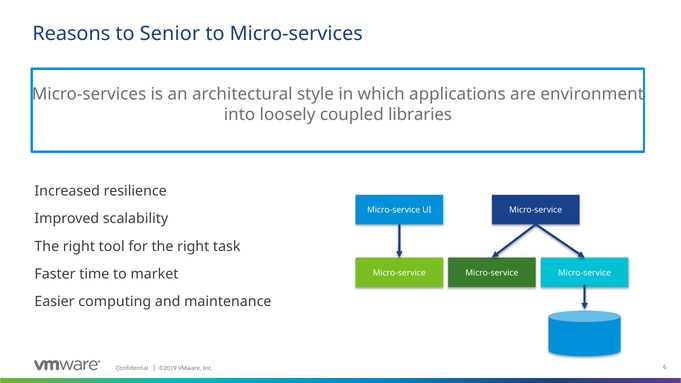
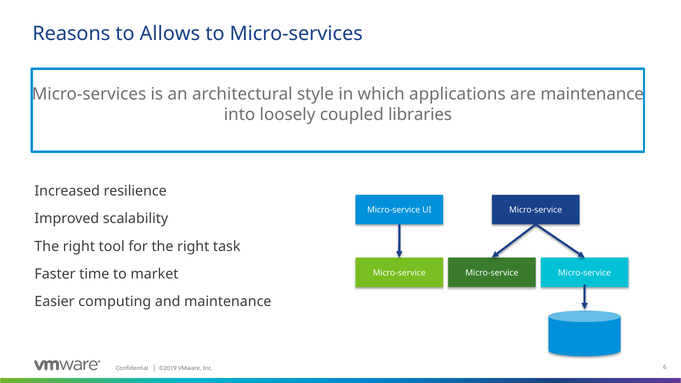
Senior: Senior -> Allows
are environment: environment -> maintenance
